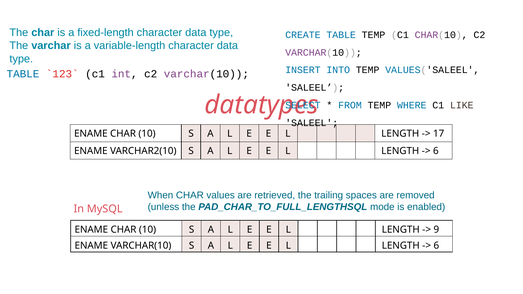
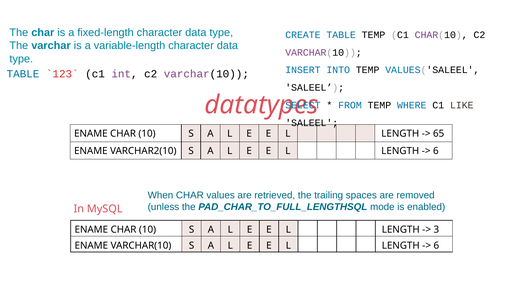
17: 17 -> 65
9: 9 -> 3
